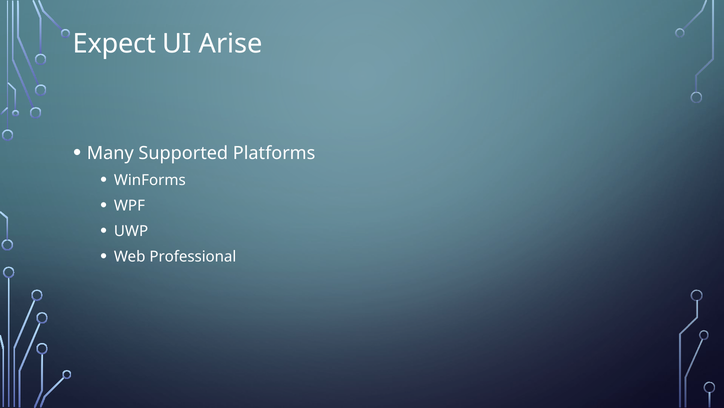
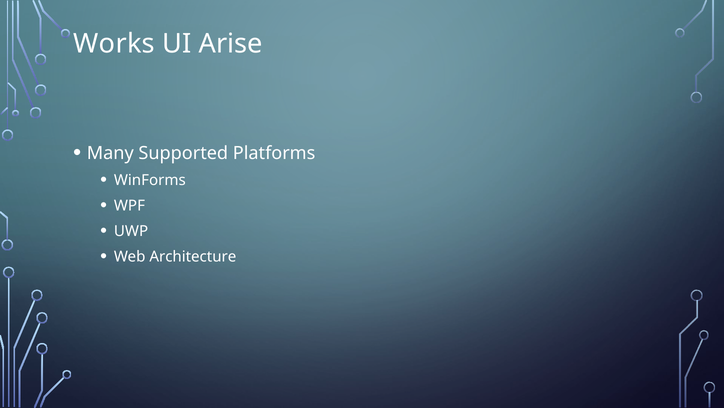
Expect: Expect -> Works
Professional: Professional -> Architecture
